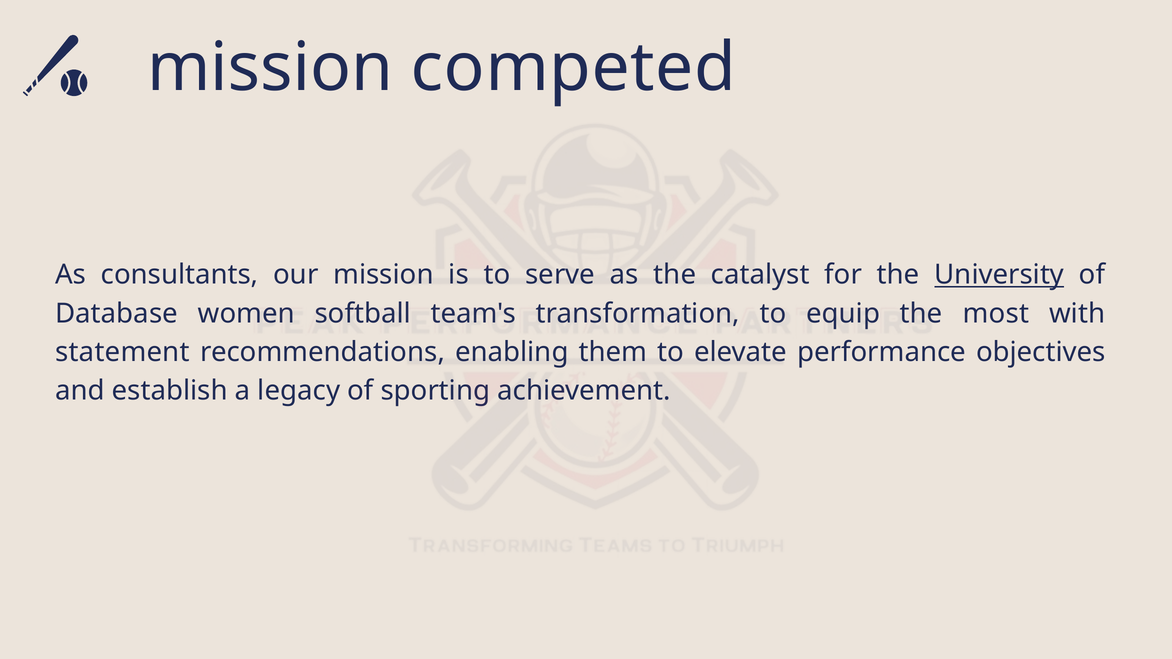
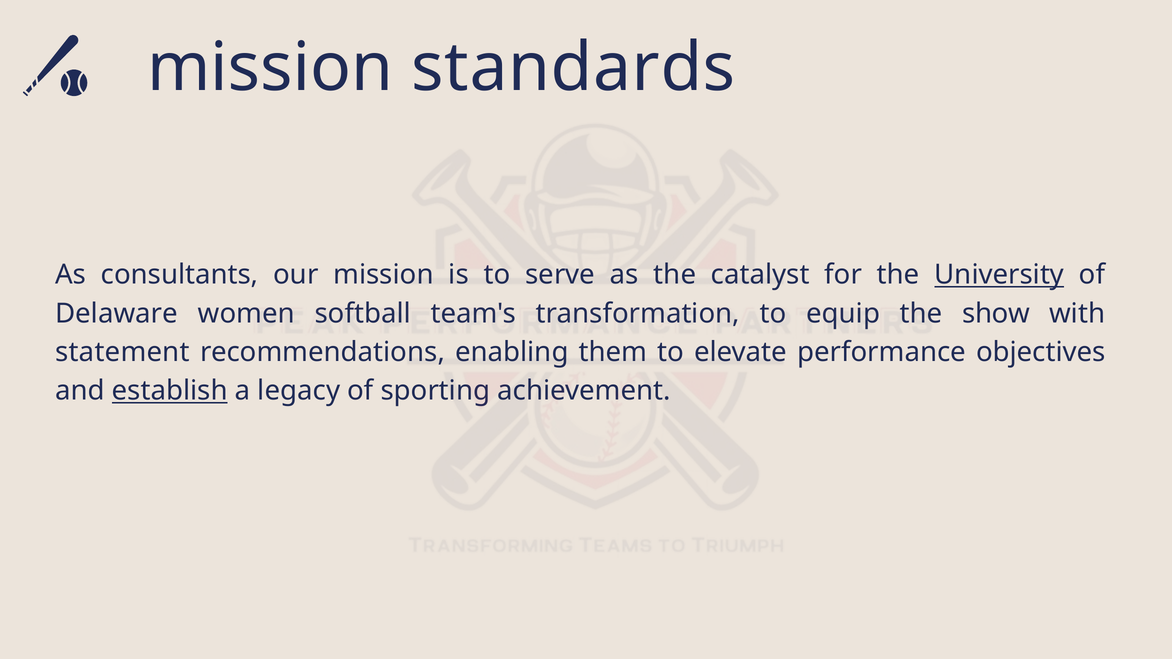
competed: competed -> standards
Database: Database -> Delaware
most: most -> show
establish underline: none -> present
